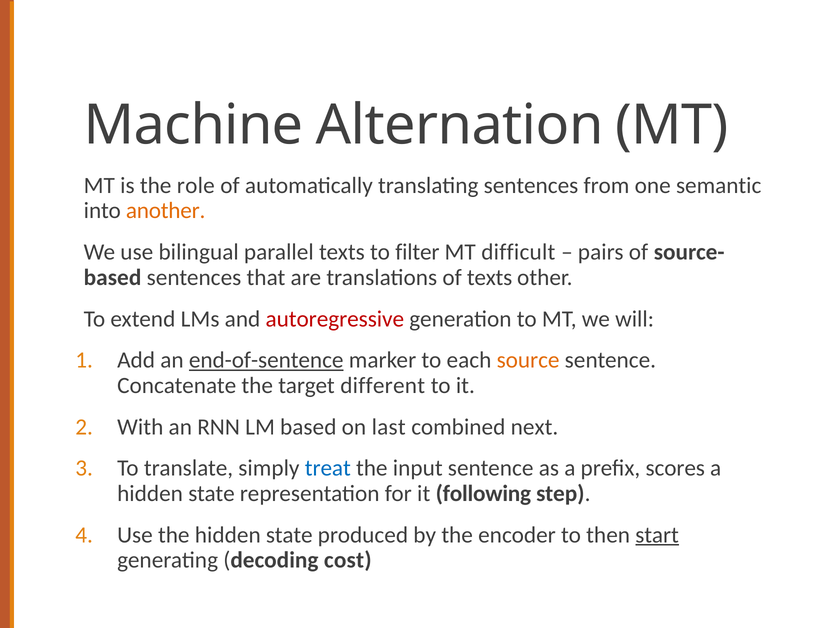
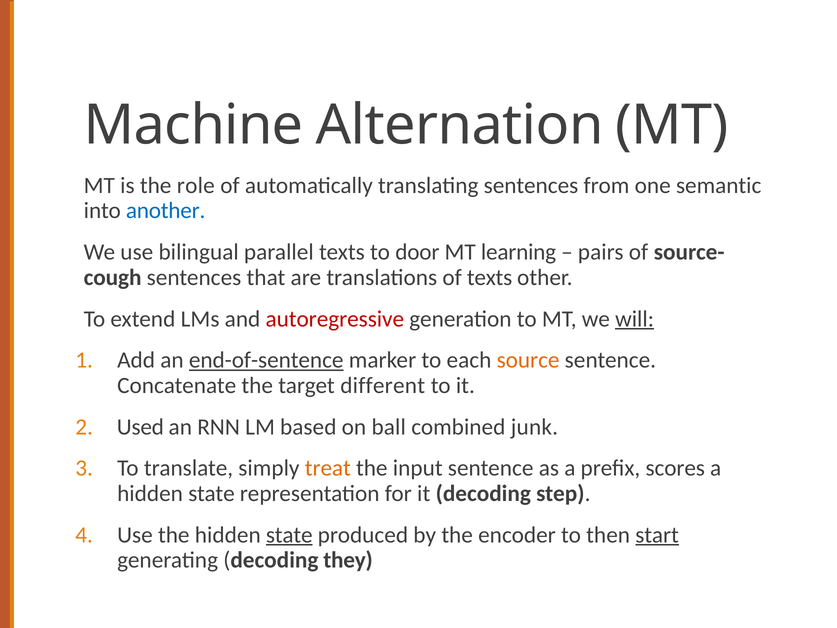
another colour: orange -> blue
filter: filter -> door
difficult: difficult -> learning
based at (113, 277): based -> cough
will underline: none -> present
With: With -> Used
last: last -> ball
next: next -> junk
treat colour: blue -> orange
it following: following -> decoding
state at (289, 535) underline: none -> present
cost: cost -> they
